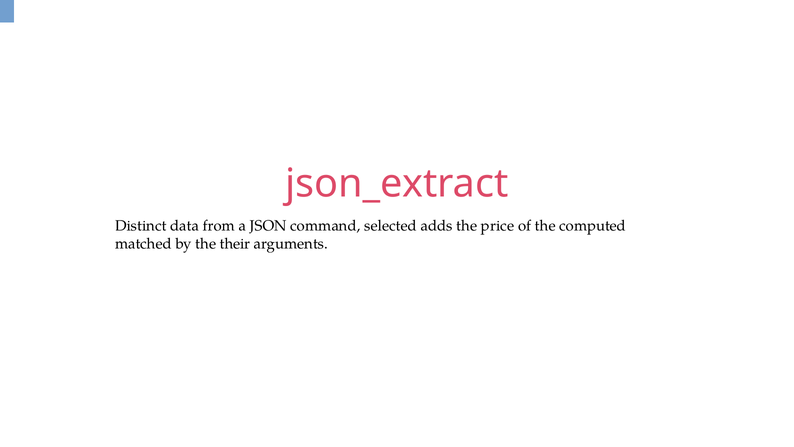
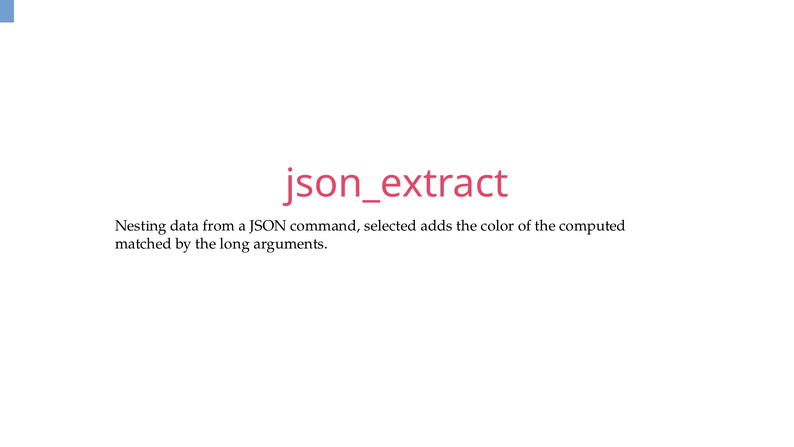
Distinct: Distinct -> Nesting
price: price -> color
their: their -> long
